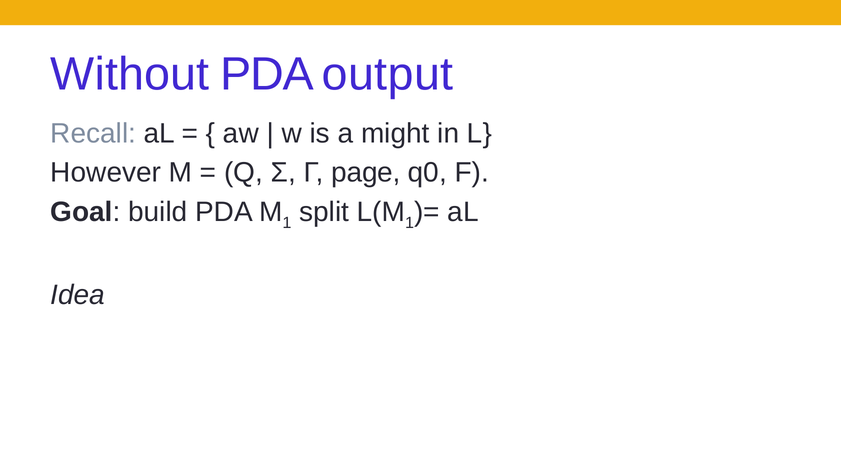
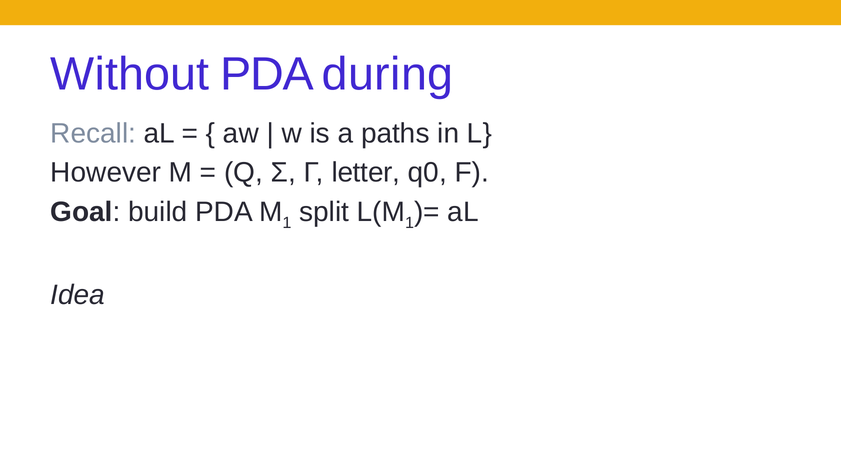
output: output -> during
might: might -> paths
page: page -> letter
